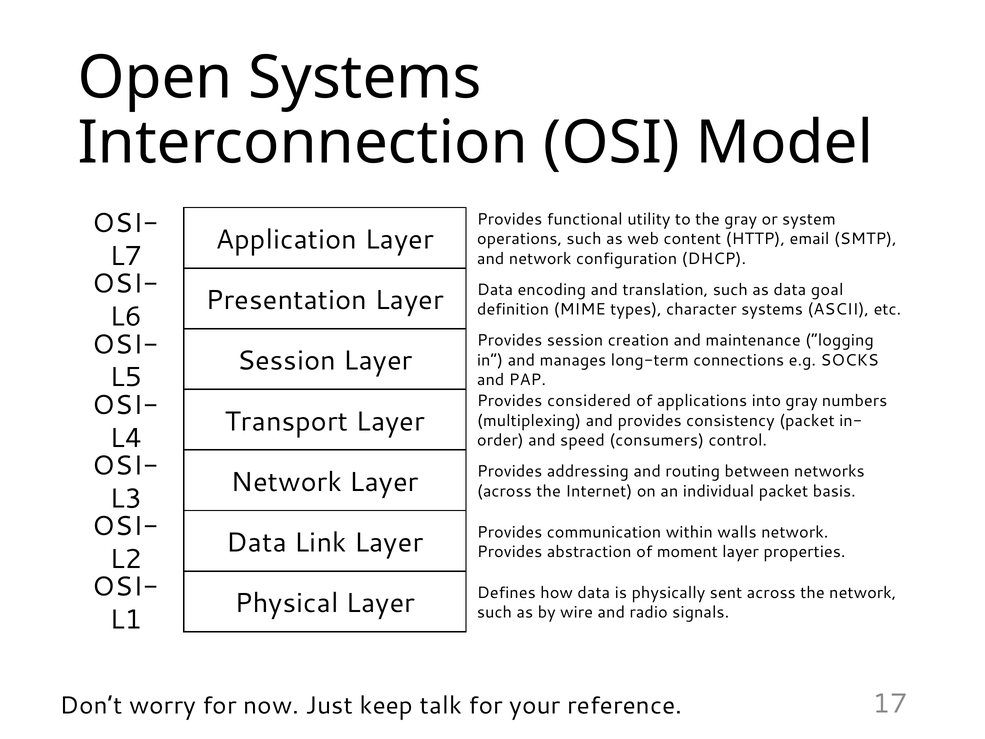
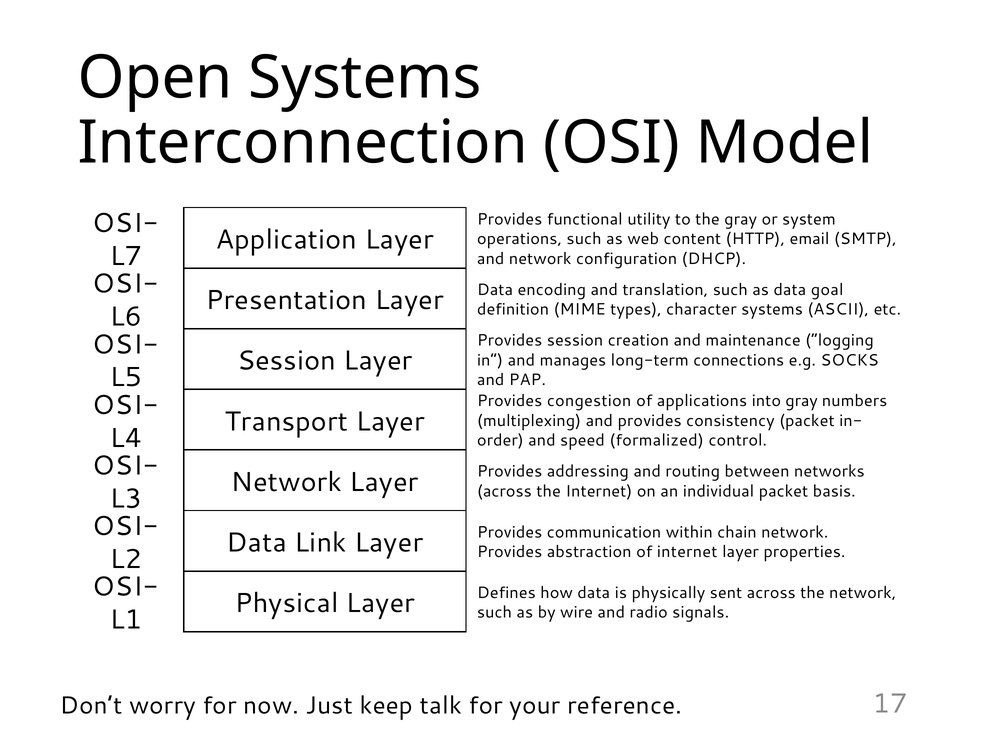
considered: considered -> congestion
consumers: consumers -> formalized
walls: walls -> chain
of moment: moment -> internet
